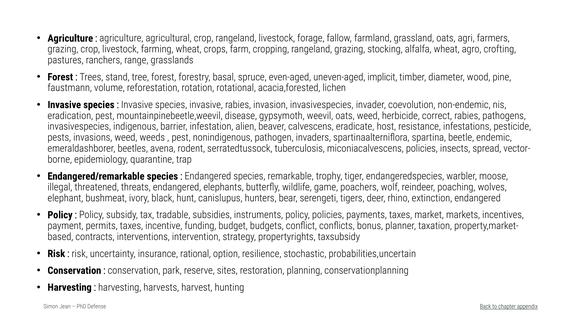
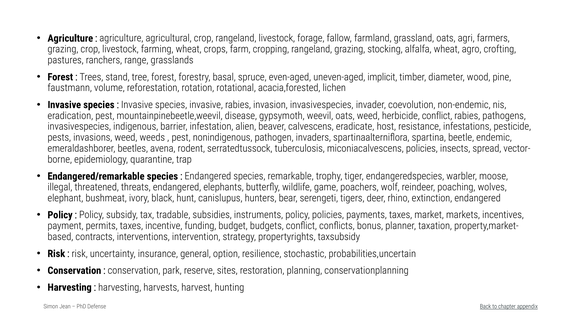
herbicide correct: correct -> conflict
rational: rational -> general
